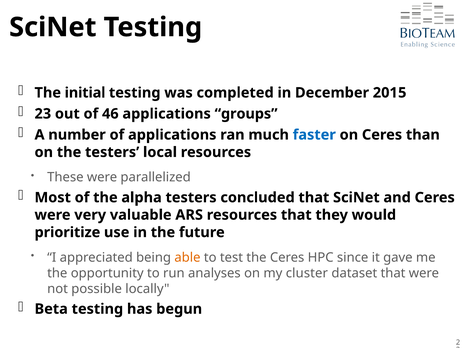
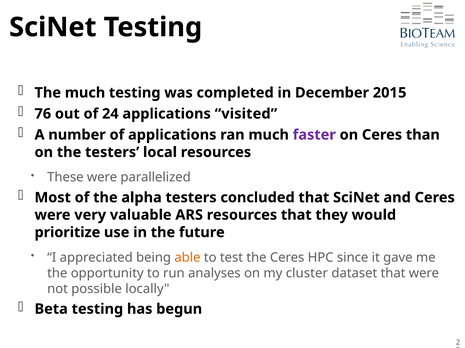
The initial: initial -> much
23: 23 -> 76
46: 46 -> 24
groups: groups -> visited
faster colour: blue -> purple
